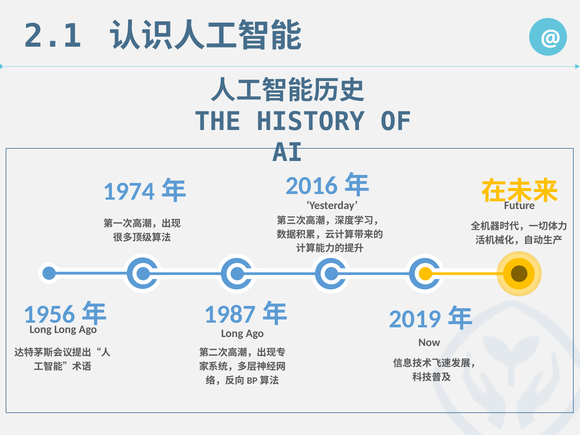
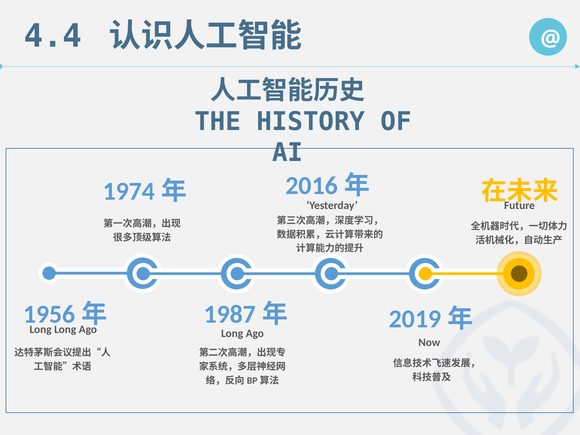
2.1: 2.1 -> 4.4
